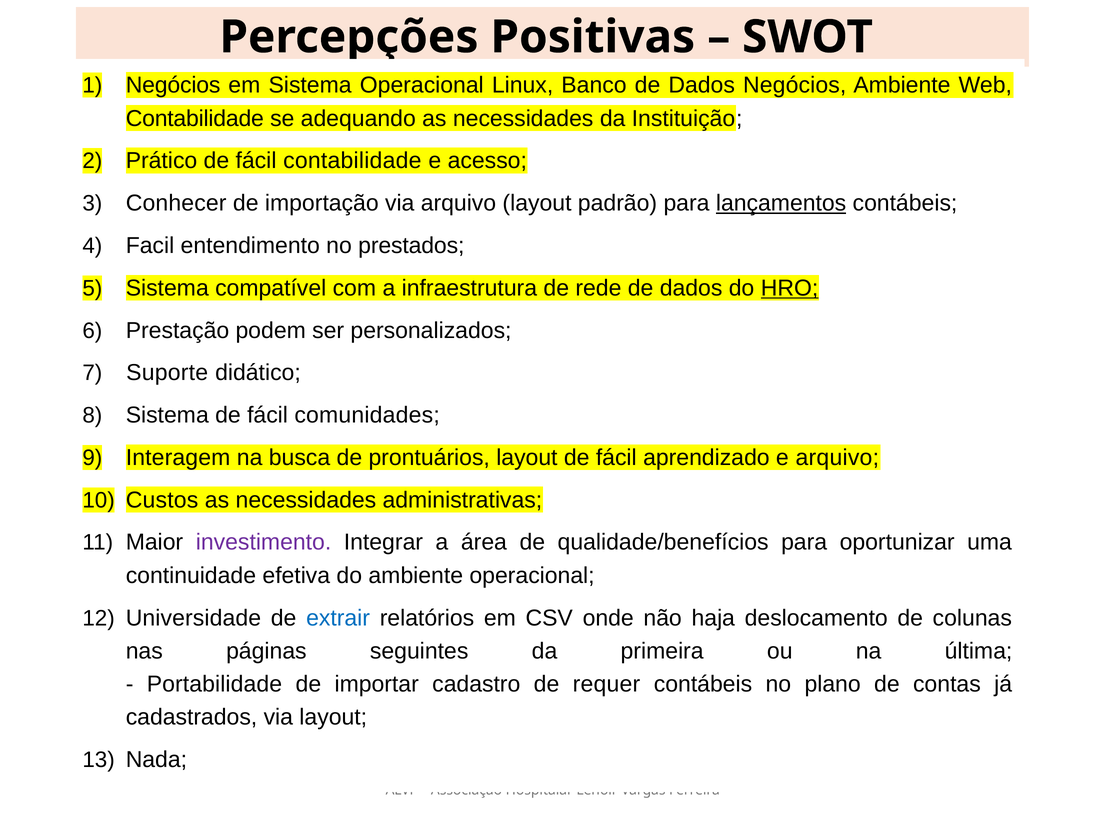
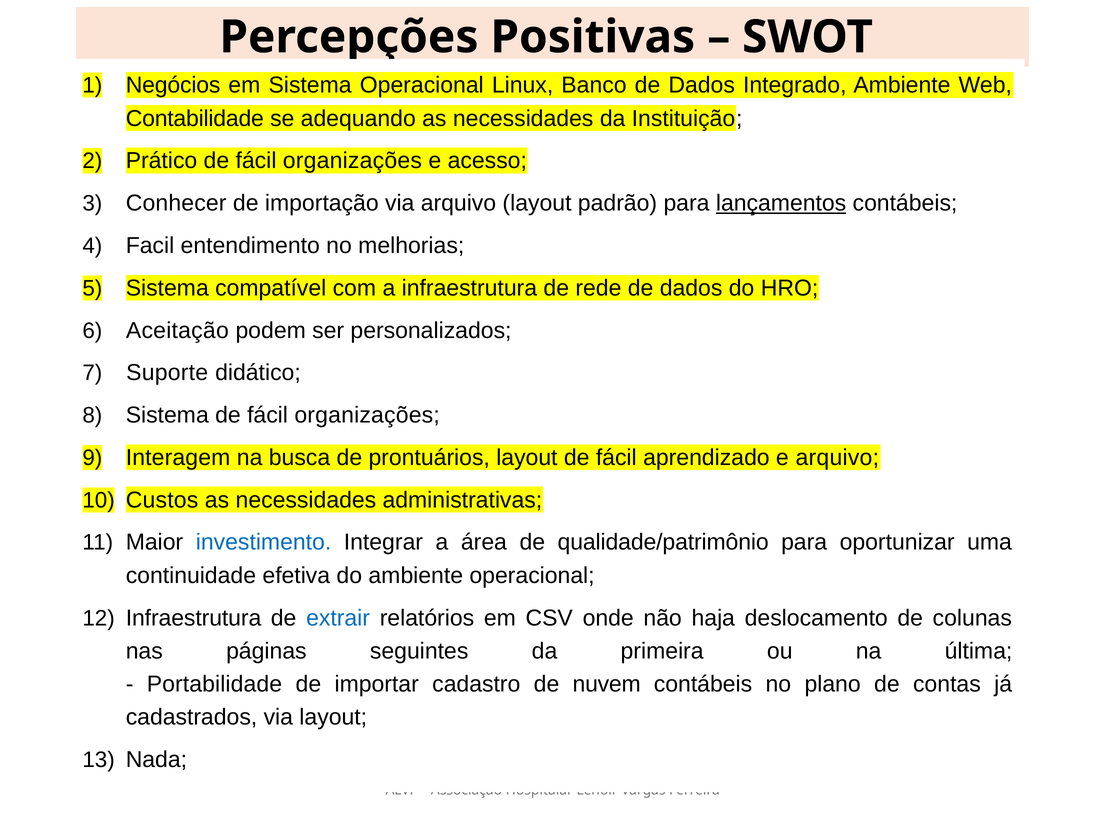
Dados Negócios: Negócios -> Integrado
Prático de fácil contabilidade: contabilidade -> organizações
prestados: prestados -> melhorias
HRO underline: present -> none
Prestação: Prestação -> Aceitação
Sistema de fácil comunidades: comunidades -> organizações
investimento colour: purple -> blue
qualidade/benefícios: qualidade/benefícios -> qualidade/patrimônio
Universidade at (193, 618): Universidade -> Infraestrutura
requer: requer -> nuvem
